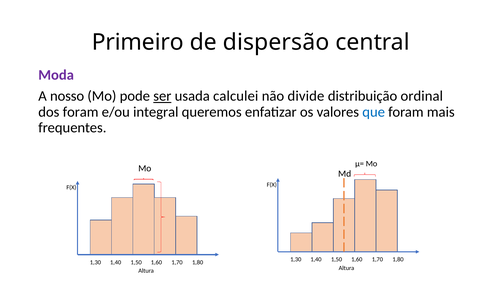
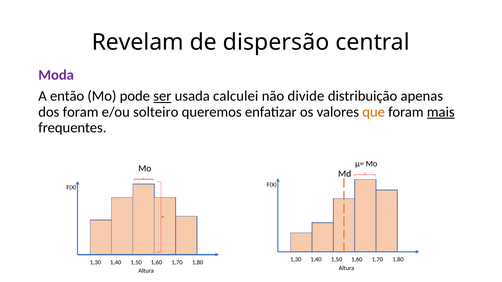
Primeiro: Primeiro -> Revelam
nosso: nosso -> então
ordinal: ordinal -> apenas
integral: integral -> solteiro
que colour: blue -> orange
mais underline: none -> present
